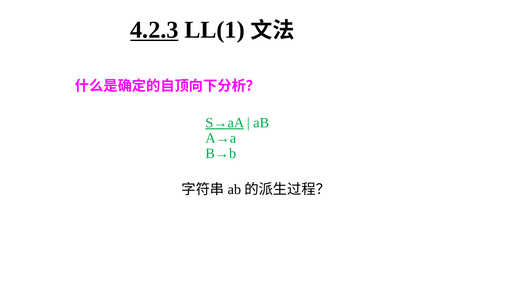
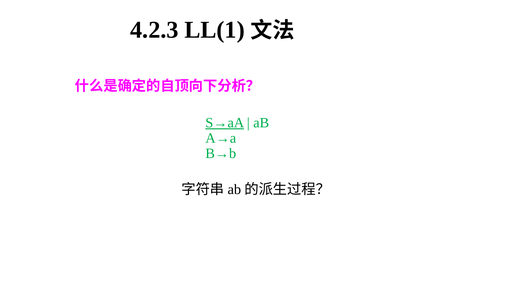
4.2.3 underline: present -> none
